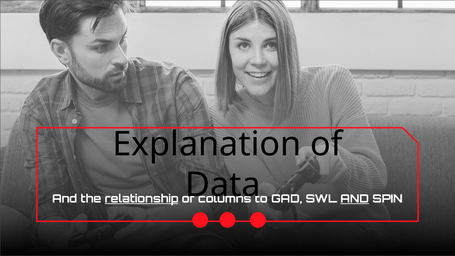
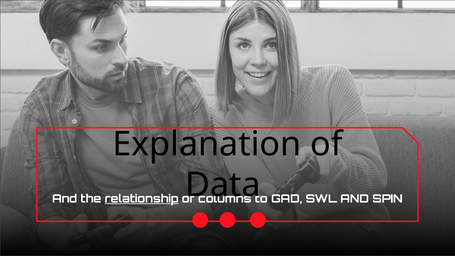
AND at (355, 199) underline: present -> none
